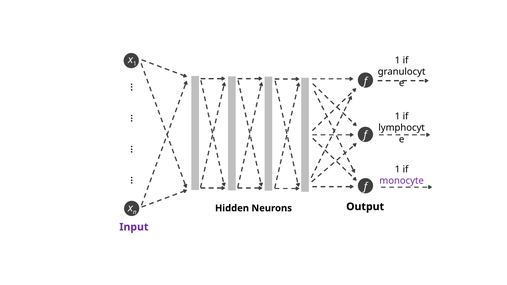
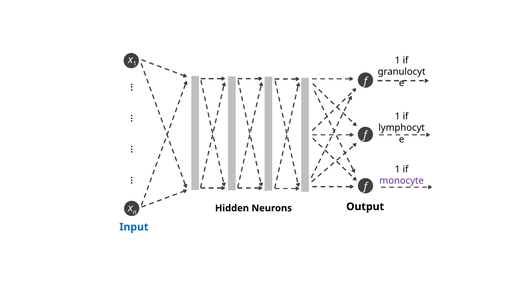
Input colour: purple -> blue
